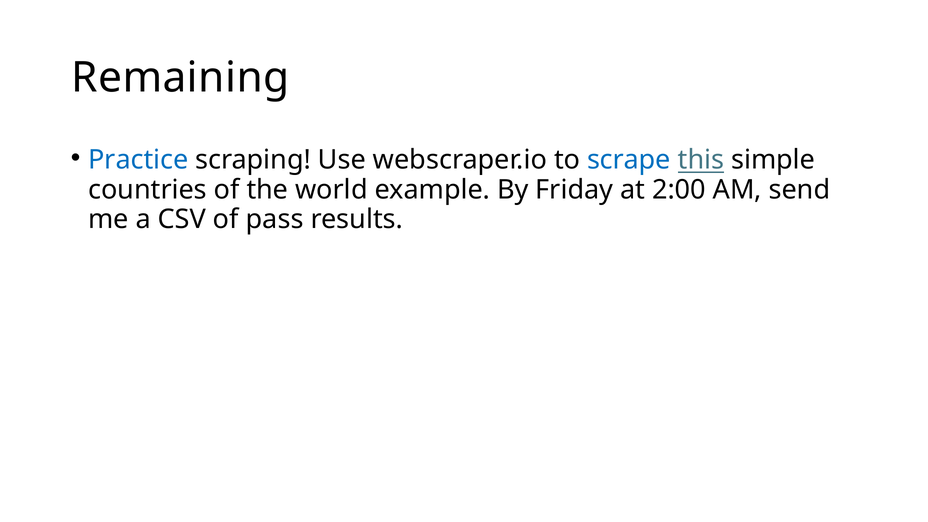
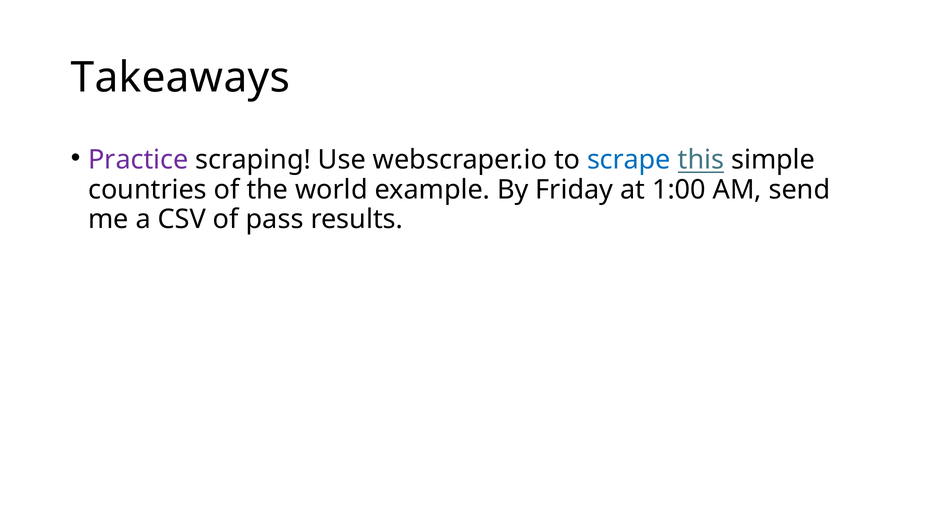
Remaining: Remaining -> Takeaways
Practice colour: blue -> purple
2:00: 2:00 -> 1:00
